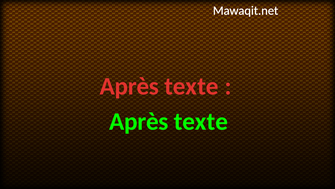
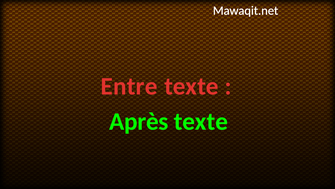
Après at (129, 86): Après -> Entre
